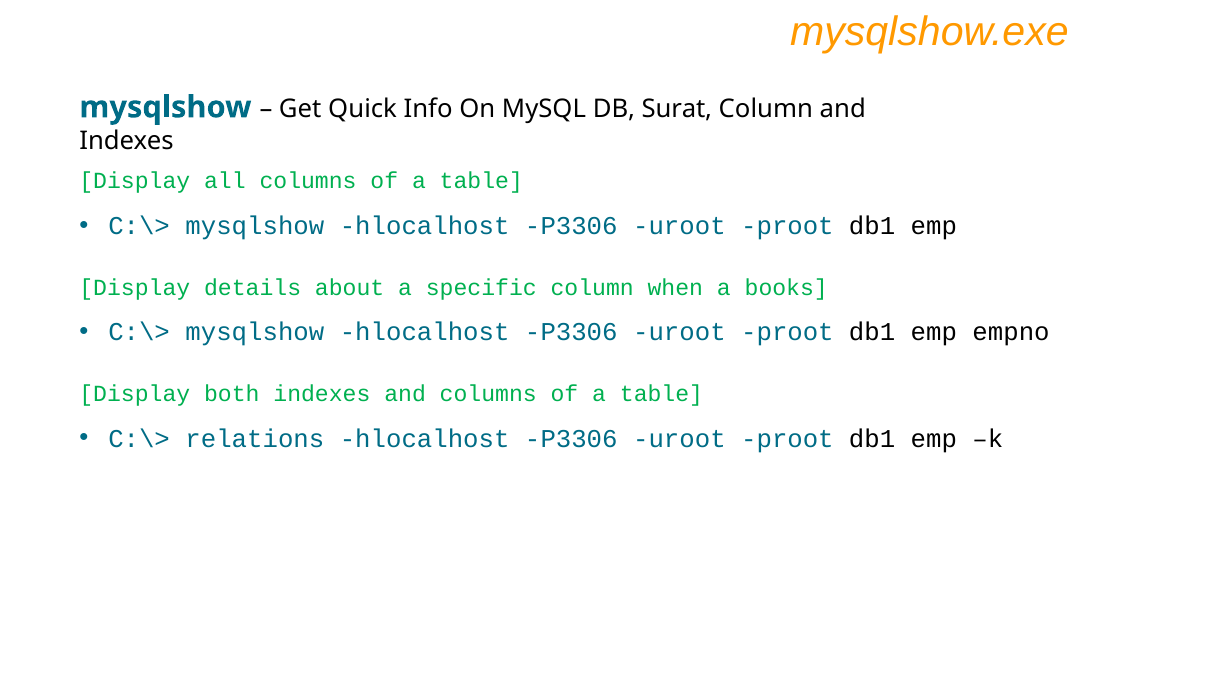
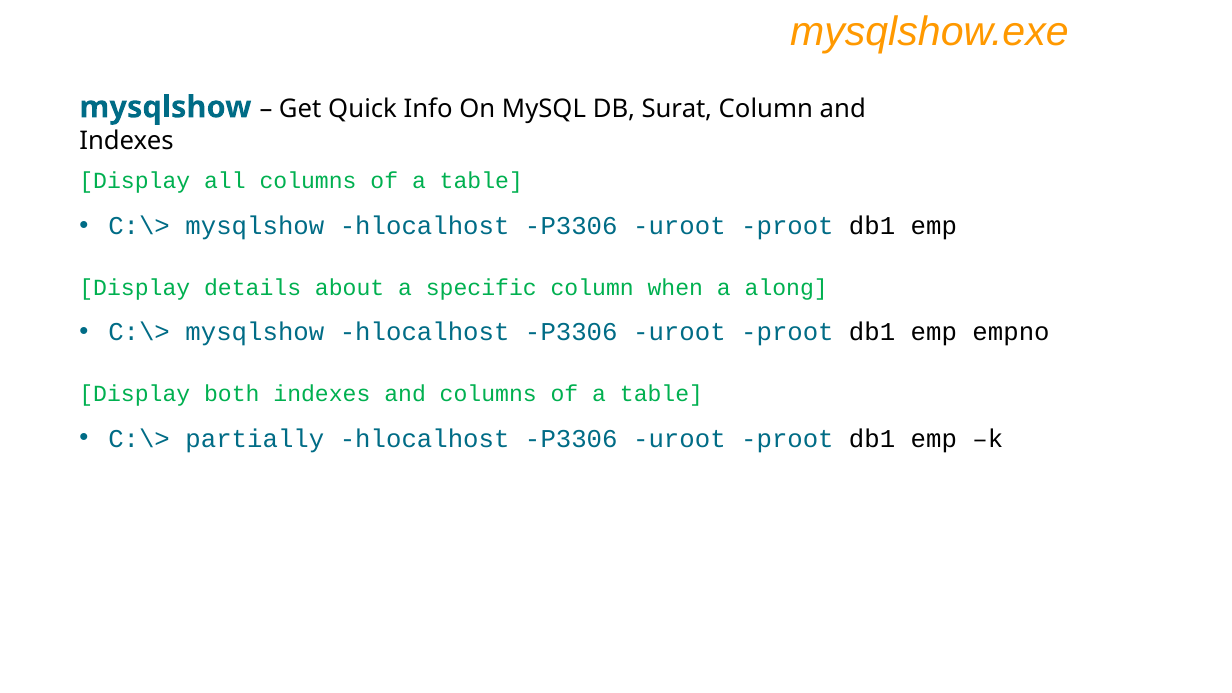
books: books -> along
relations: relations -> partially
